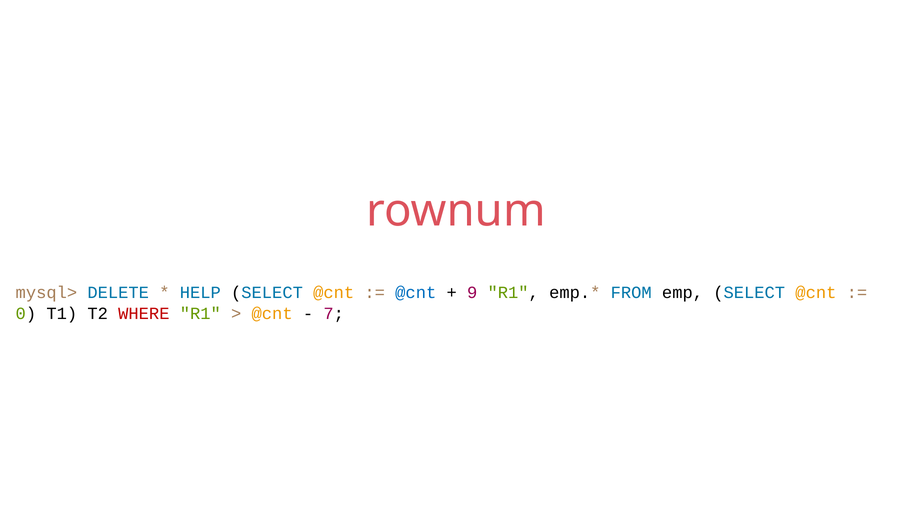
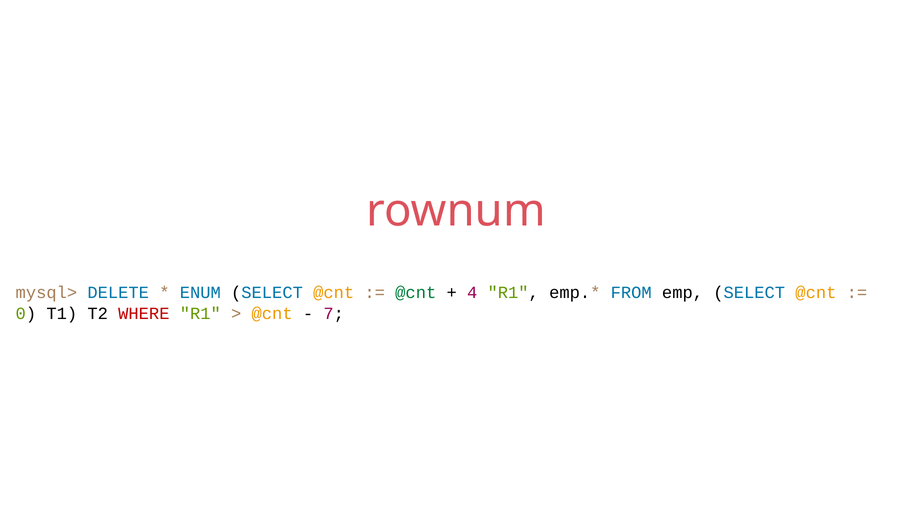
HELP: HELP -> ENUM
@cnt at (416, 293) colour: blue -> green
9: 9 -> 4
